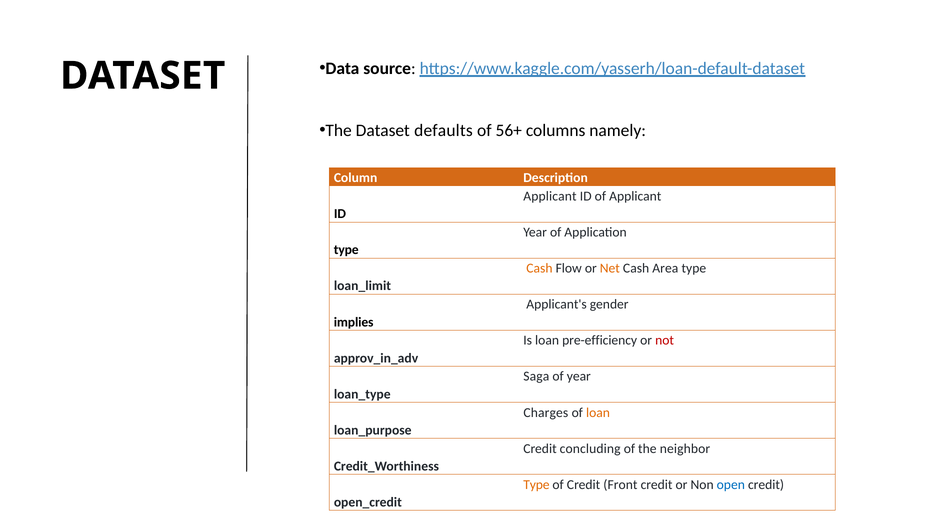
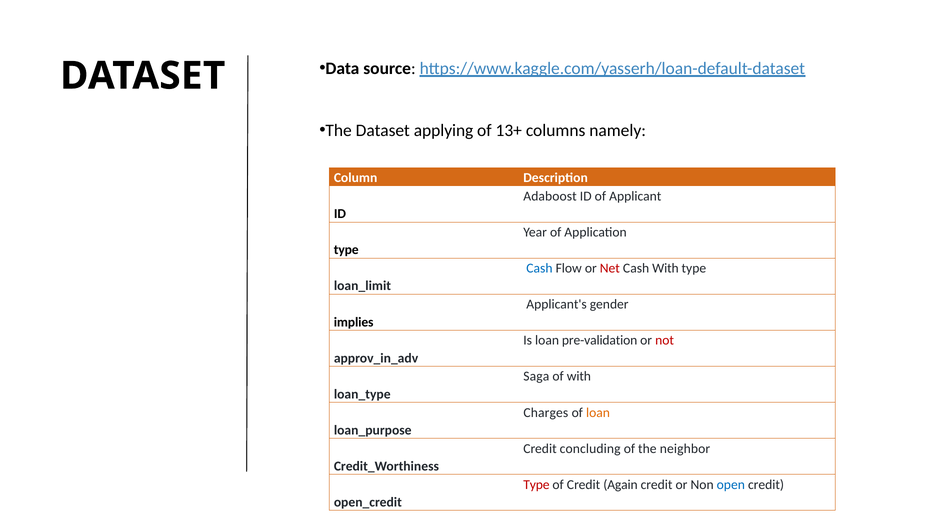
defaults: defaults -> applying
56+: 56+ -> 13+
Applicant at (550, 196): Applicant -> Adaboost
Cash at (539, 268) colour: orange -> blue
Net colour: orange -> red
Cash Area: Area -> With
pre-efficiency: pre-efficiency -> pre-validation
of year: year -> with
Type at (536, 484) colour: orange -> red
Front: Front -> Again
